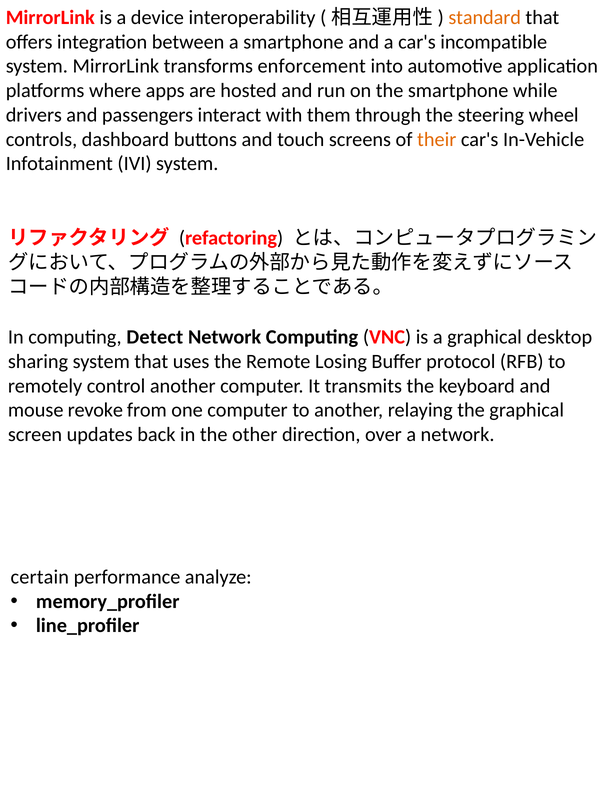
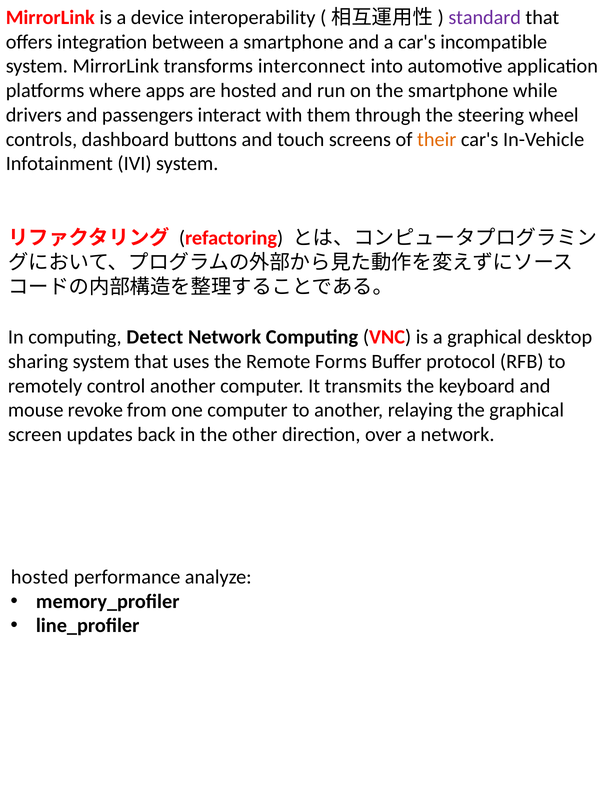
standard colour: orange -> purple
enforcement: enforcement -> interconnect
Losing: Losing -> Forms
certain at (40, 577): certain -> hosted
